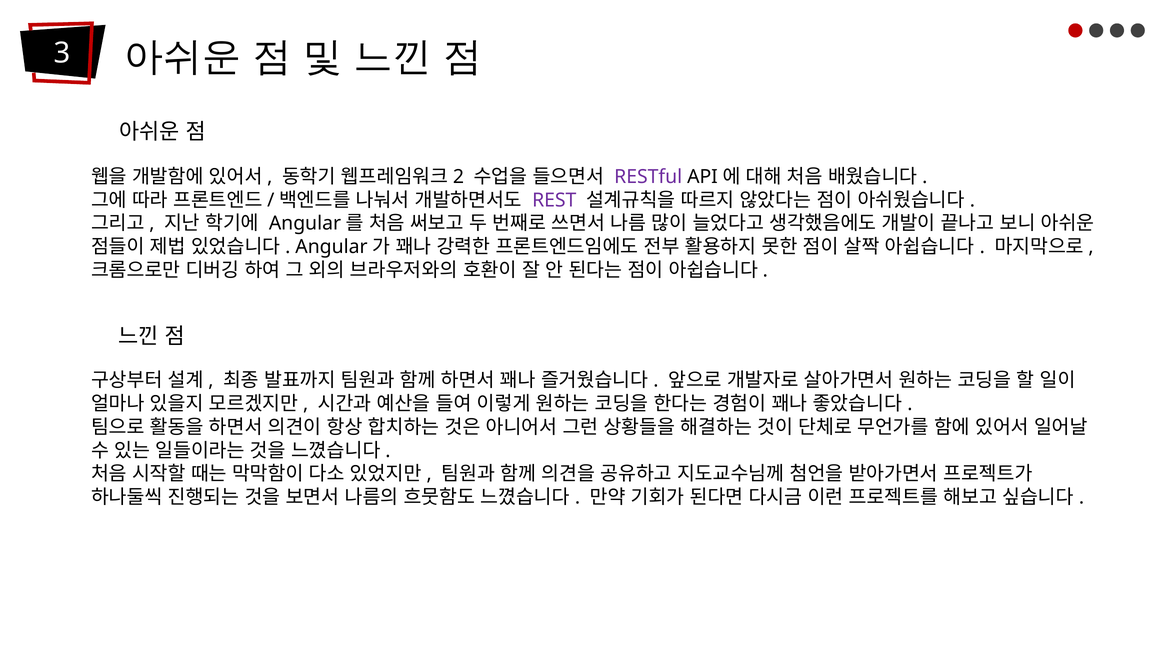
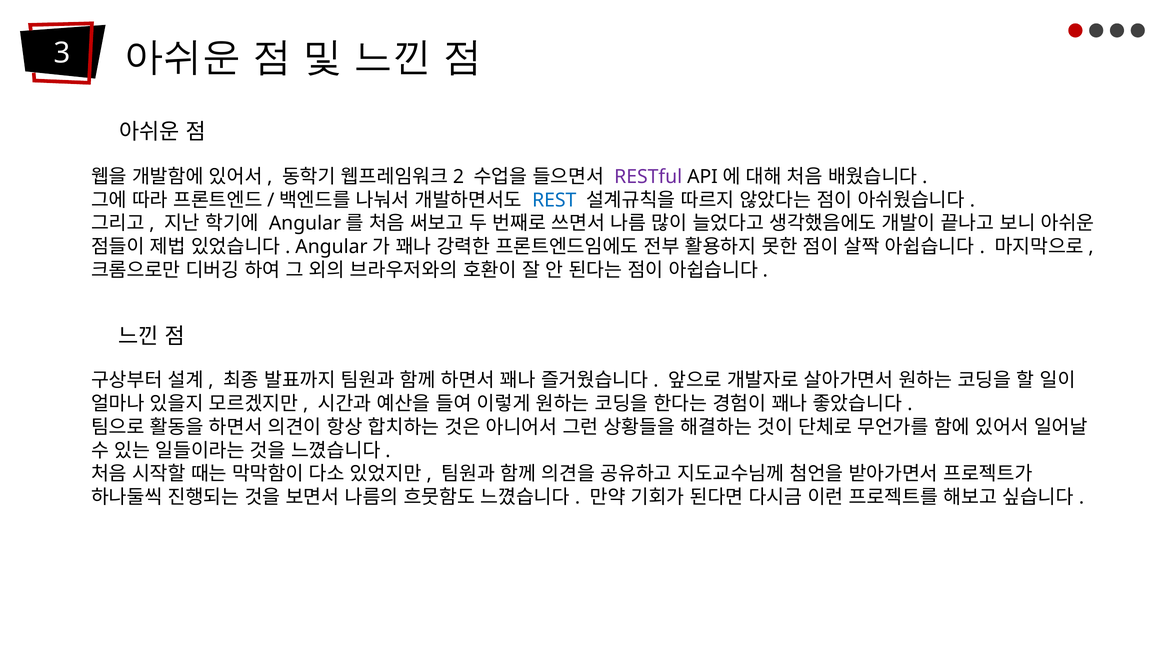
REST colour: purple -> blue
